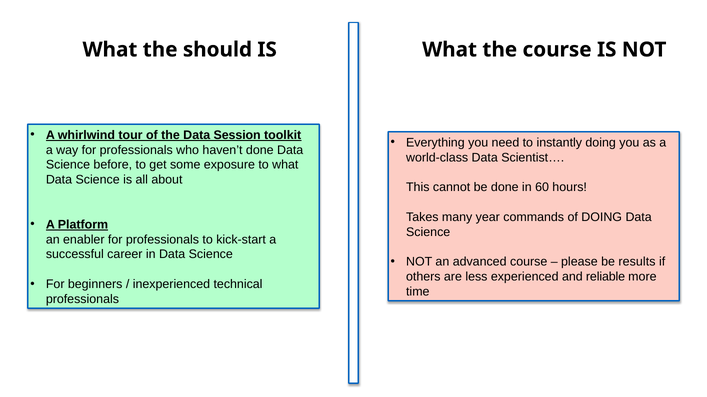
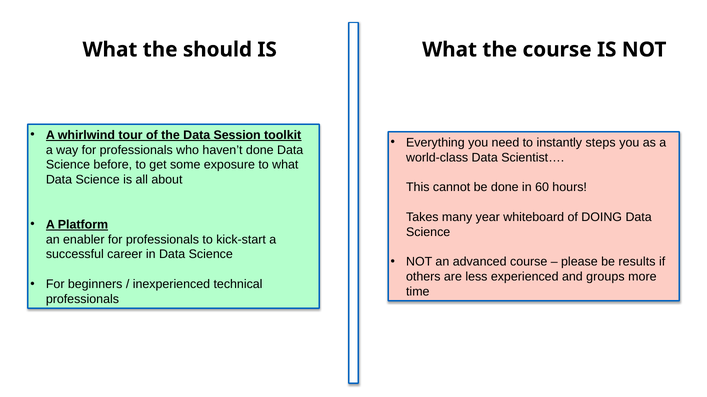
instantly doing: doing -> steps
commands: commands -> whiteboard
reliable: reliable -> groups
